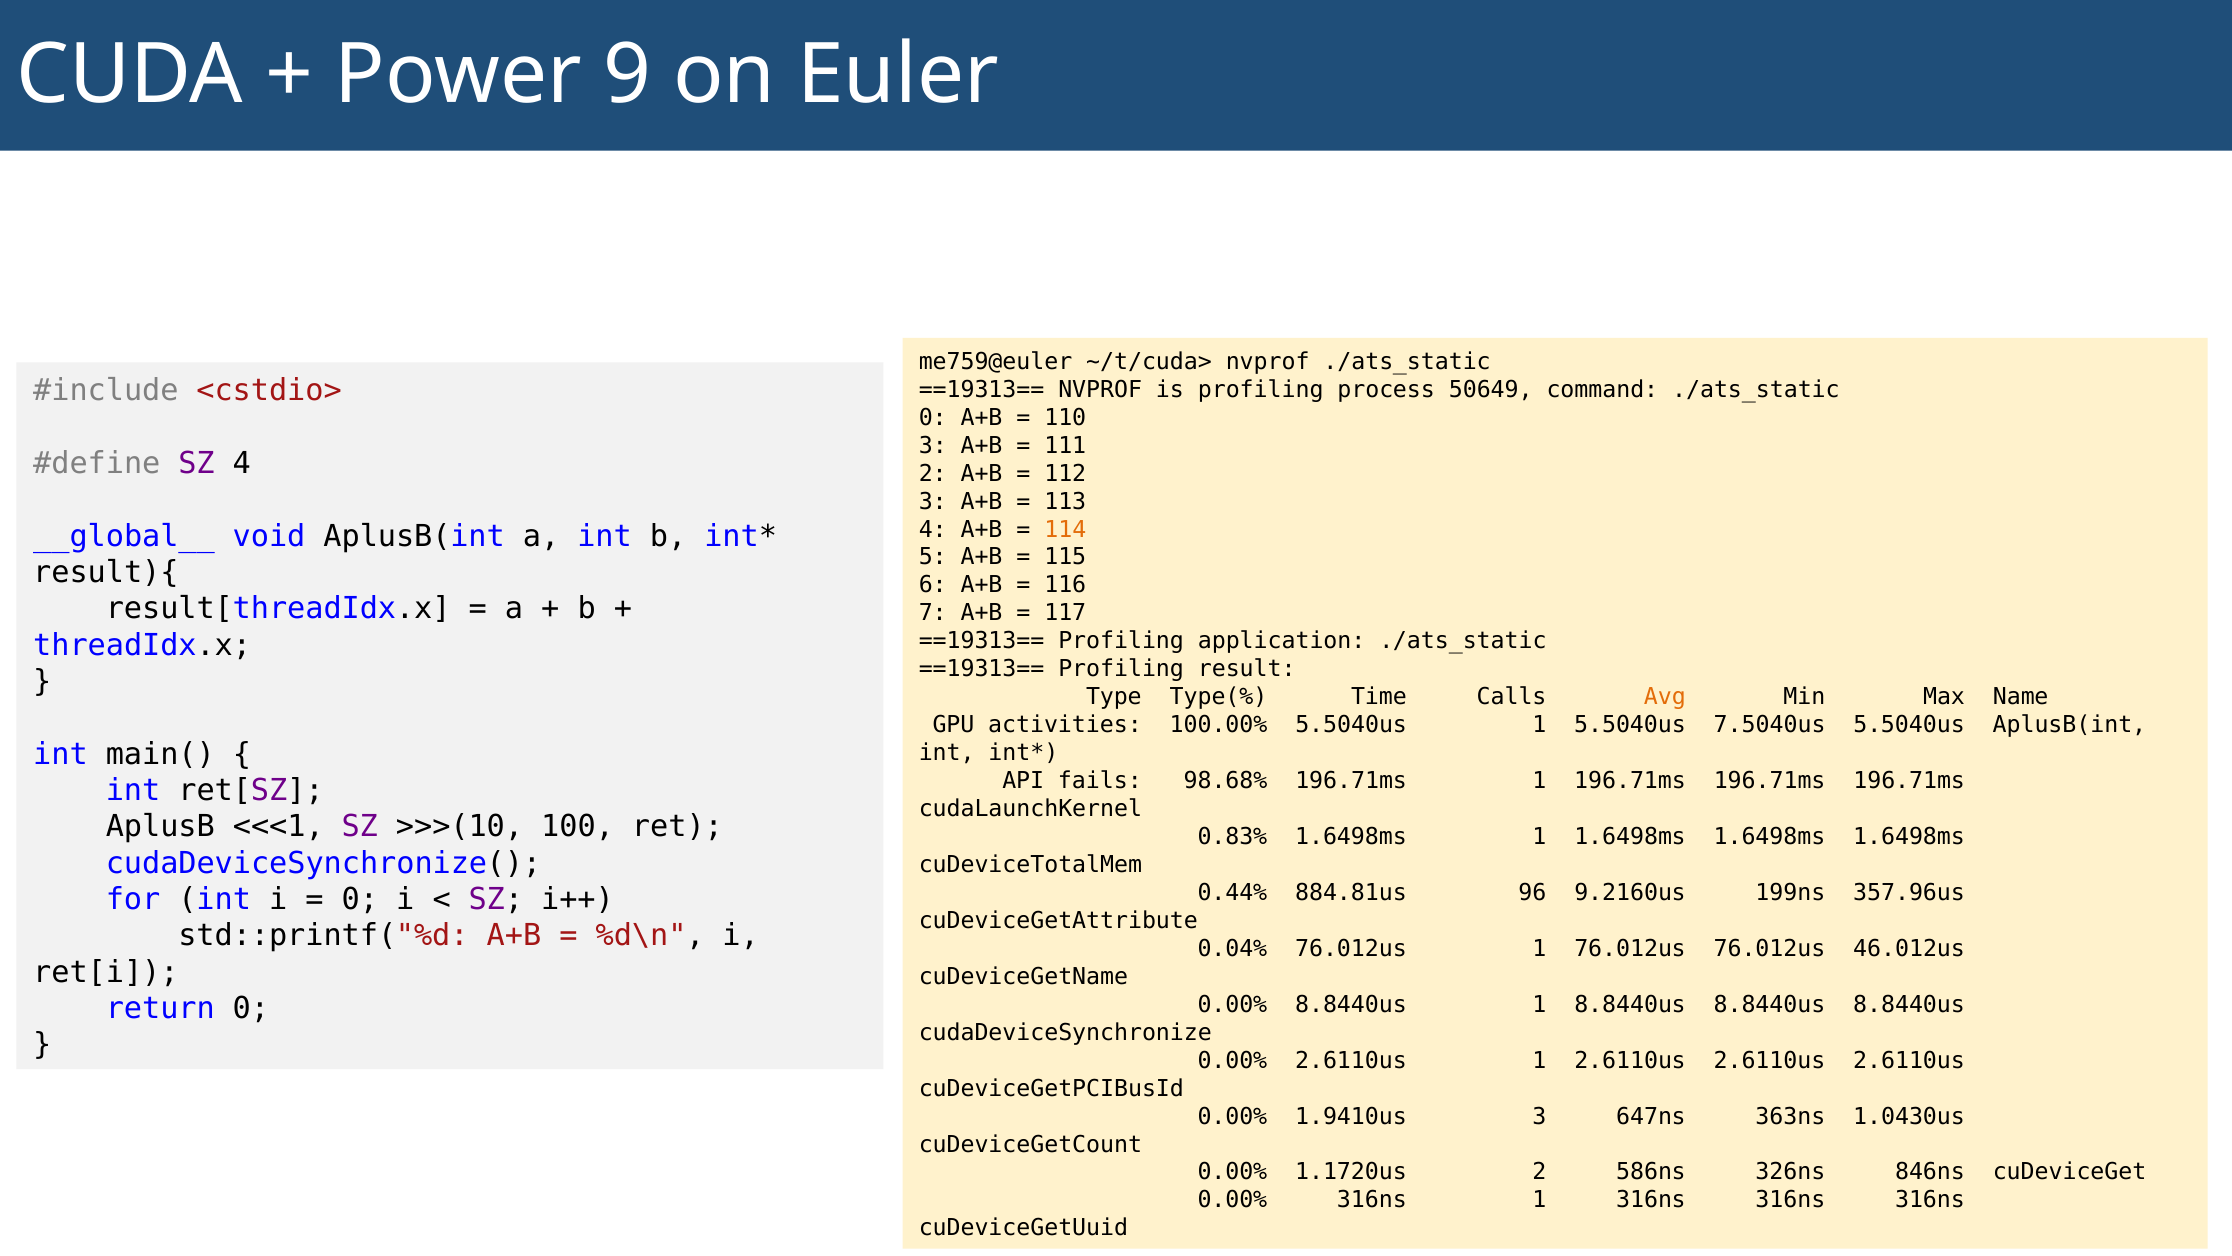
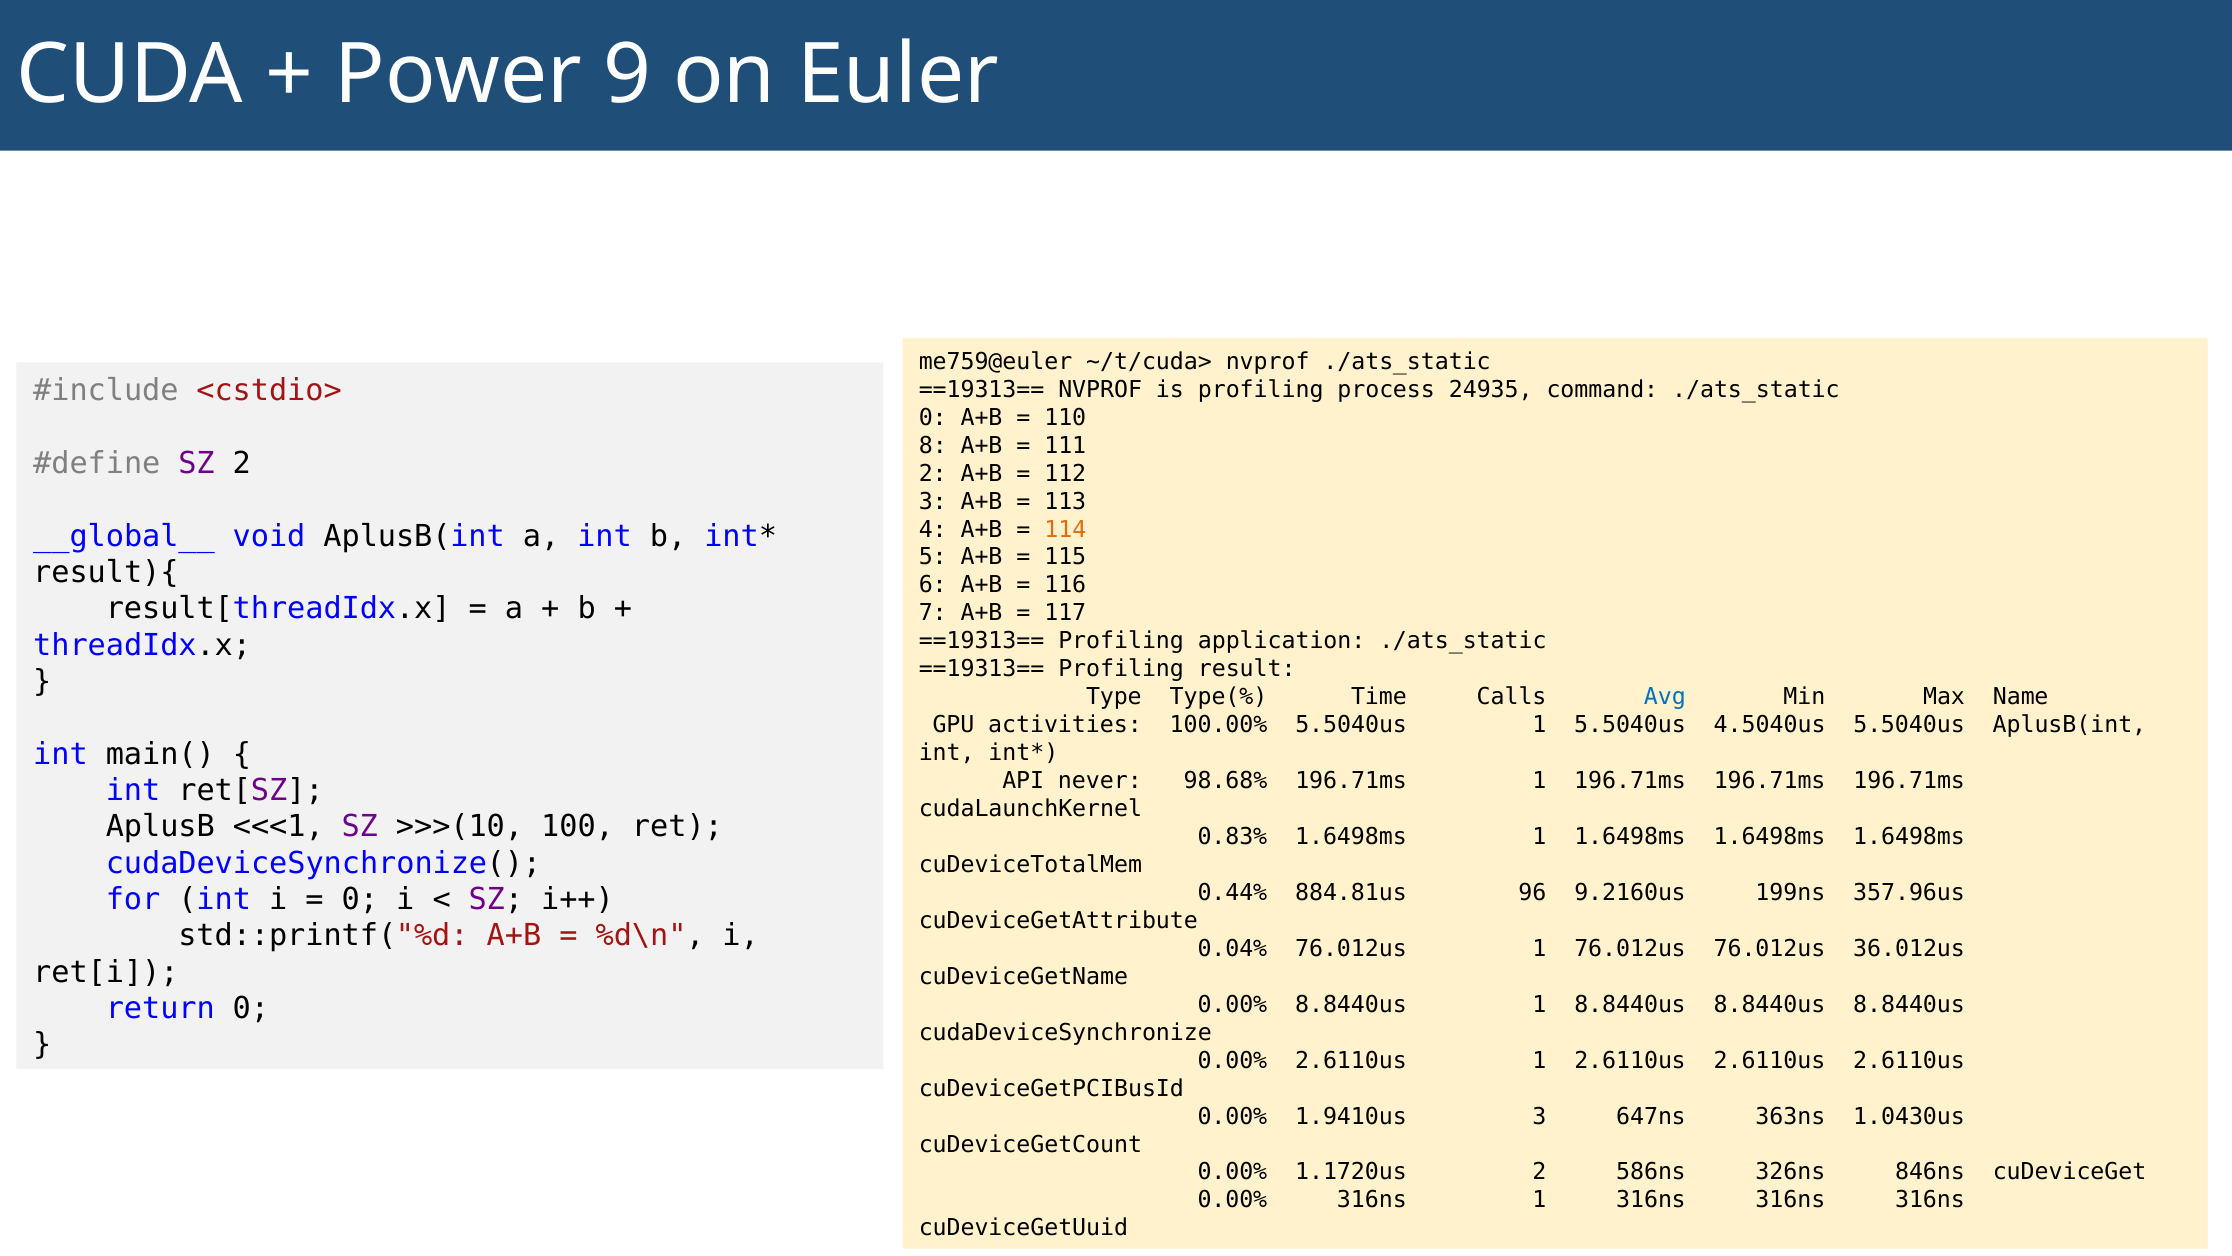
50649: 50649 -> 24935
3 at (933, 445): 3 -> 8
SZ 4: 4 -> 2
Avg colour: orange -> blue
7.5040us: 7.5040us -> 4.5040us
fails: fails -> never
46.012us: 46.012us -> 36.012us
